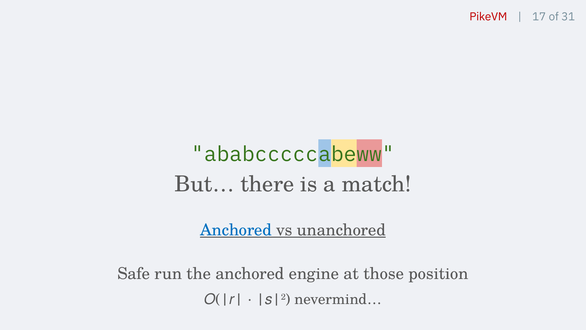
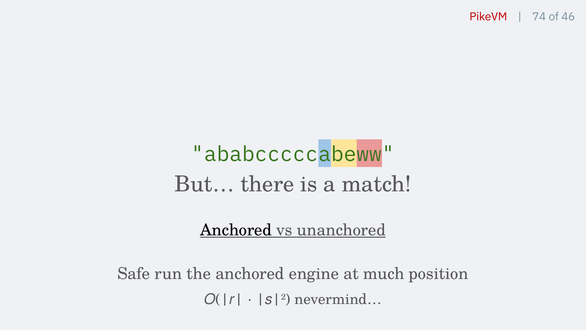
17: 17 -> 74
31: 31 -> 46
Anchored at (236, 230) colour: blue -> black
those: those -> much
